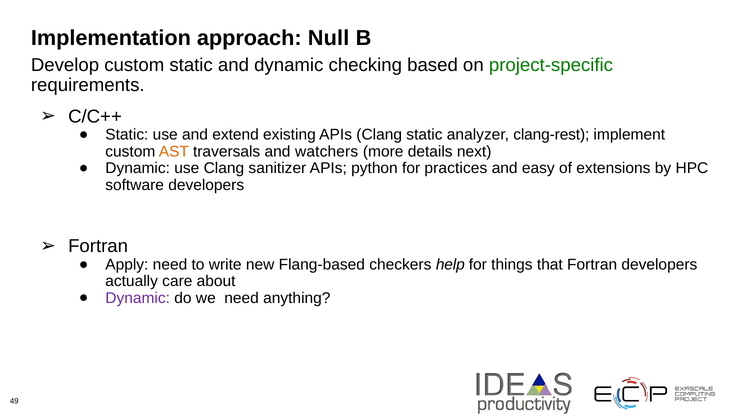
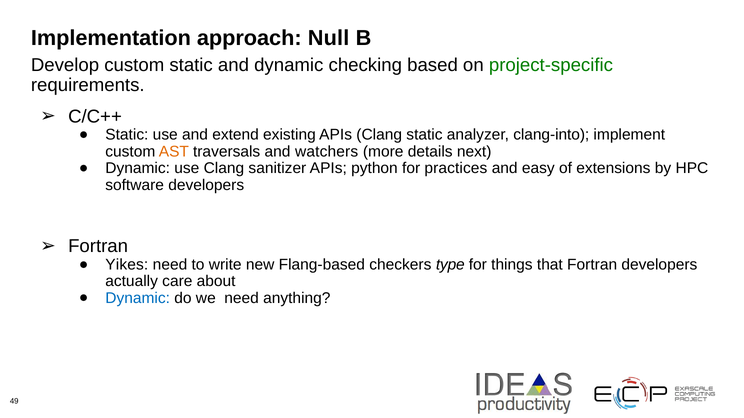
clang-rest: clang-rest -> clang-into
Apply: Apply -> Yikes
help: help -> type
Dynamic at (138, 298) colour: purple -> blue
